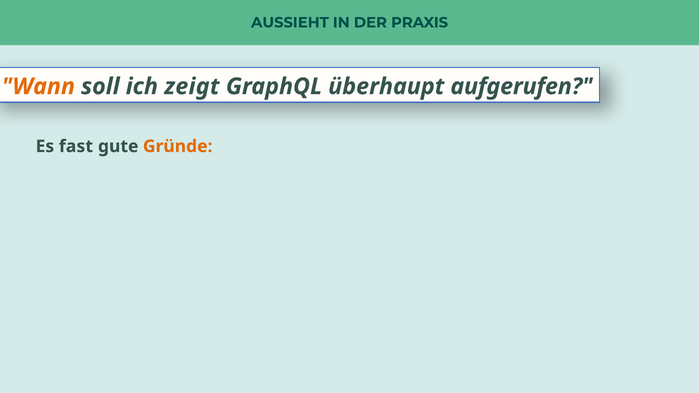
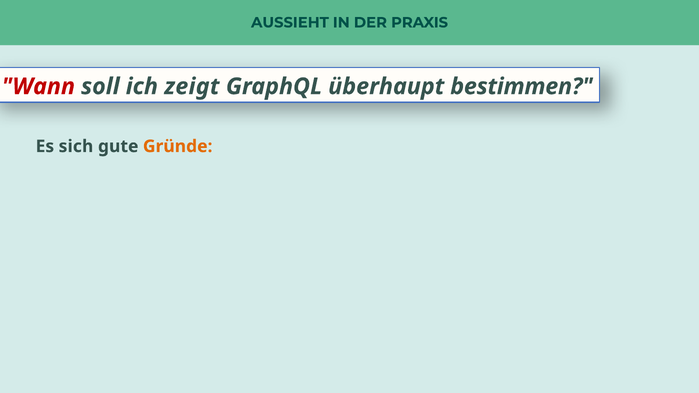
Wann colour: orange -> red
aufgerufen: aufgerufen -> bestimmen
fast: fast -> sich
